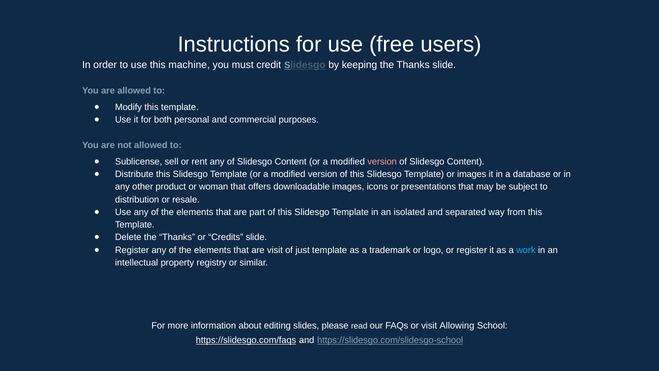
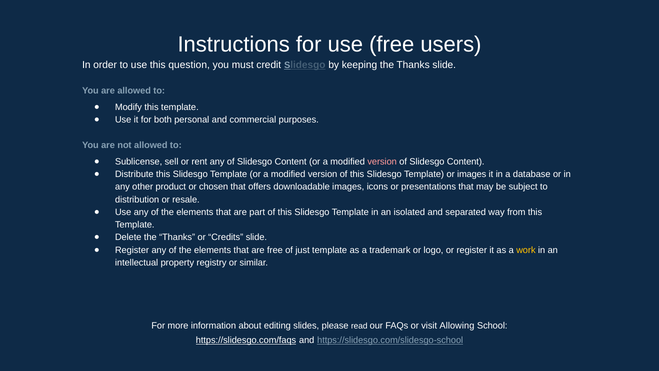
machine: machine -> question
woman: woman -> chosen
are visit: visit -> free
work colour: light blue -> yellow
